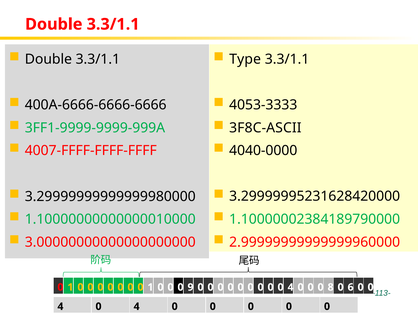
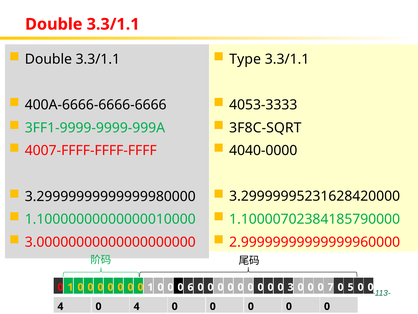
3F8C-ASCII: 3F8C-ASCII -> 3F8C-SQRT
1.10000002384189790000: 1.10000002384189790000 -> 1.10000702384185790000
9: 9 -> 6
0 0 4: 4 -> 3
8: 8 -> 7
6: 6 -> 5
